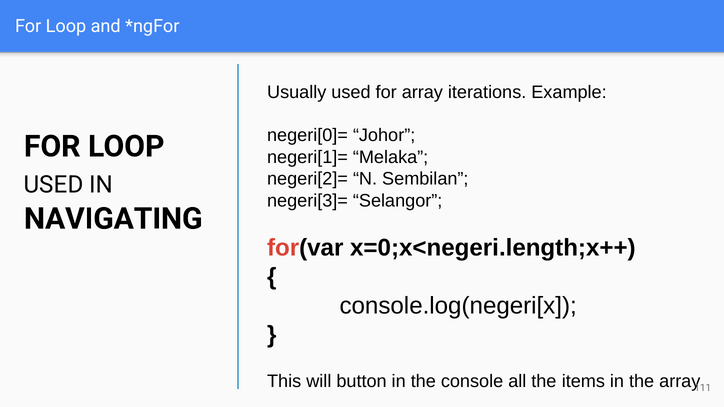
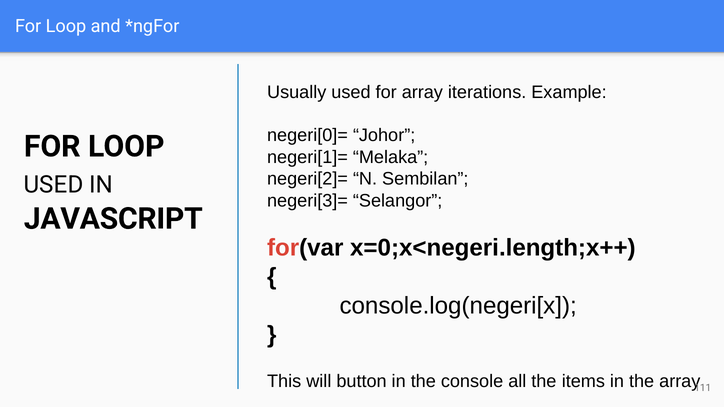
NAVIGATING: NAVIGATING -> JAVASCRIPT
